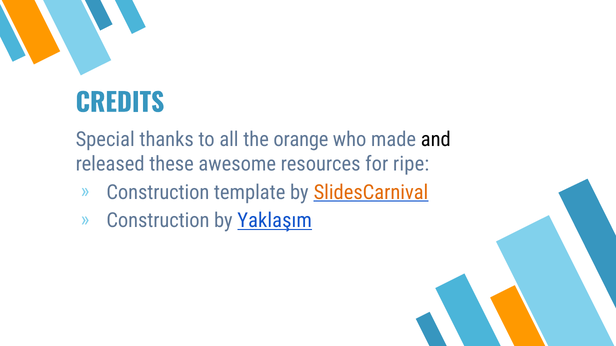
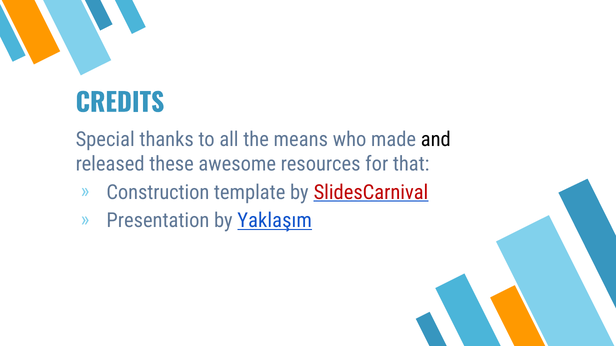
orange: orange -> means
ripe: ripe -> that
SlidesCarnival colour: orange -> red
Construction at (158, 221): Construction -> Presentation
